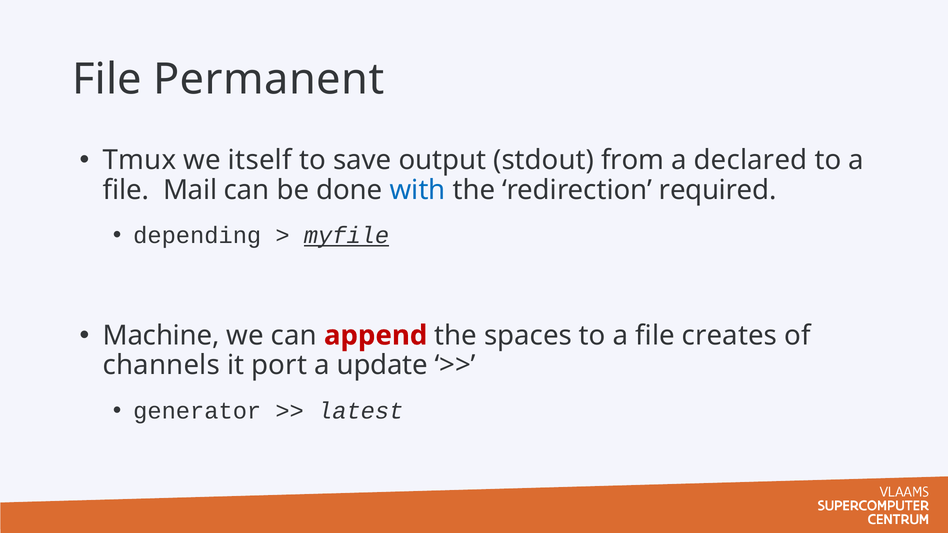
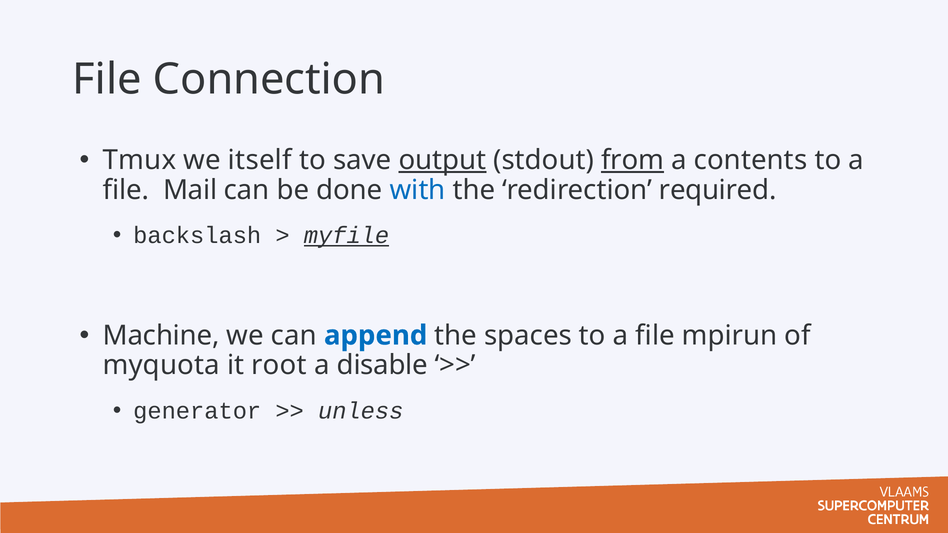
Permanent: Permanent -> Connection
output underline: none -> present
from underline: none -> present
declared: declared -> contents
depending: depending -> backslash
append colour: red -> blue
creates: creates -> mpirun
channels: channels -> myquota
port: port -> root
update: update -> disable
latest: latest -> unless
